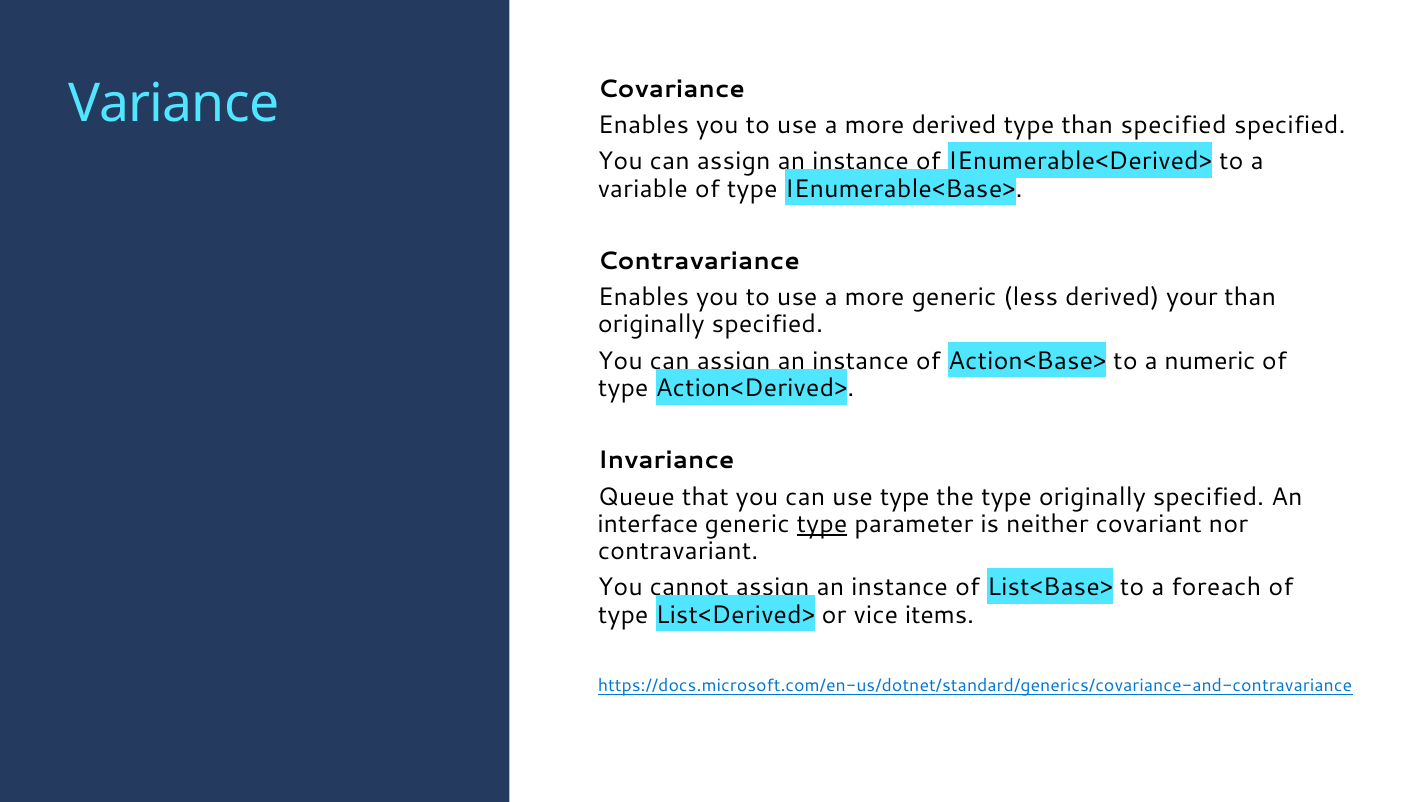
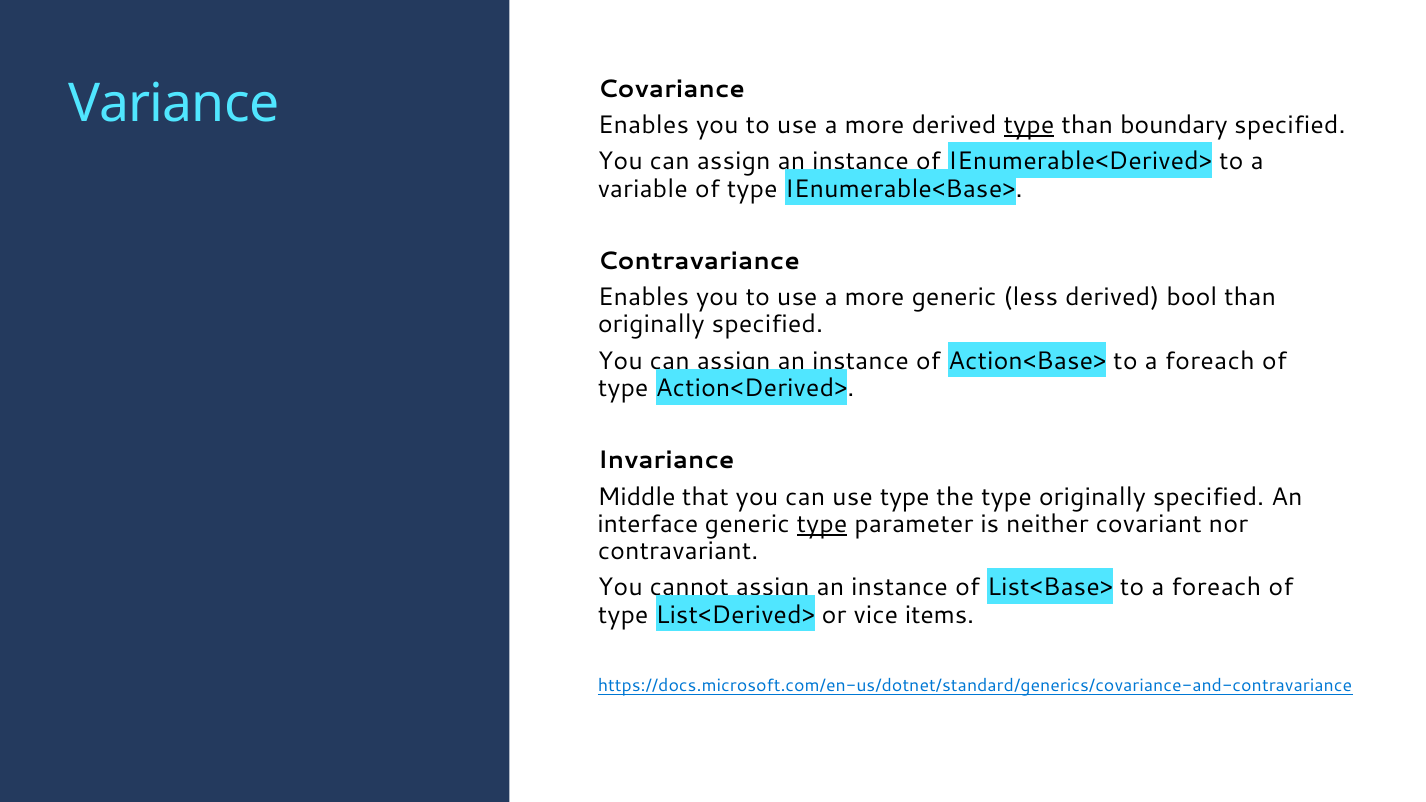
type at (1029, 125) underline: none -> present
than specified: specified -> boundary
your: your -> bool
Action<Base> to a numeric: numeric -> foreach
Queue: Queue -> Middle
